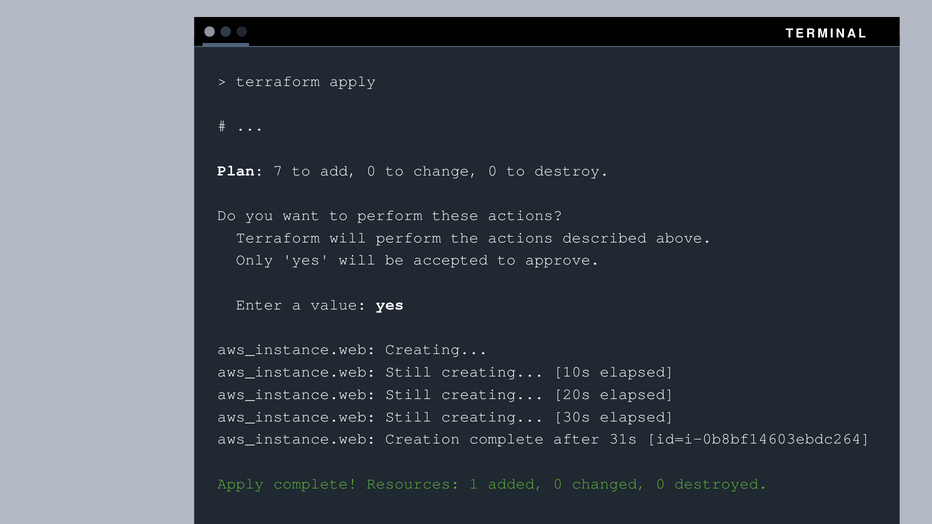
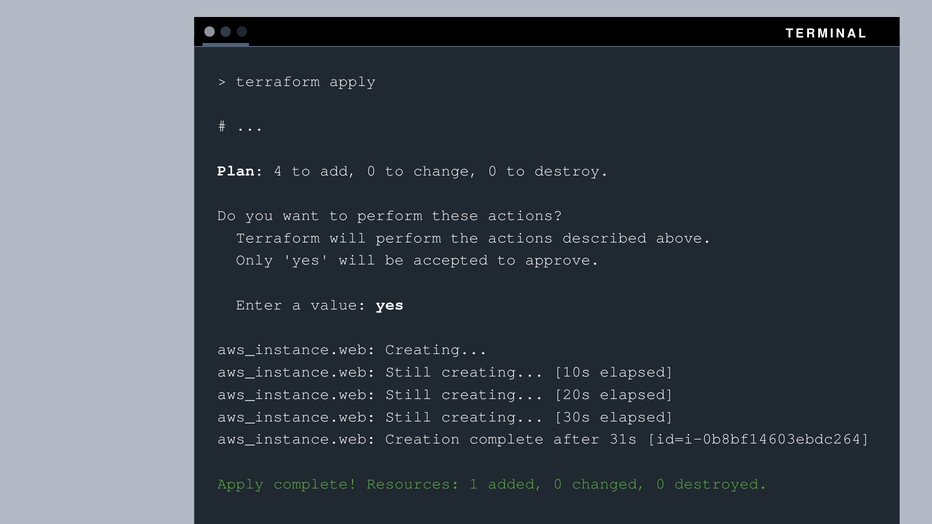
7: 7 -> 4
